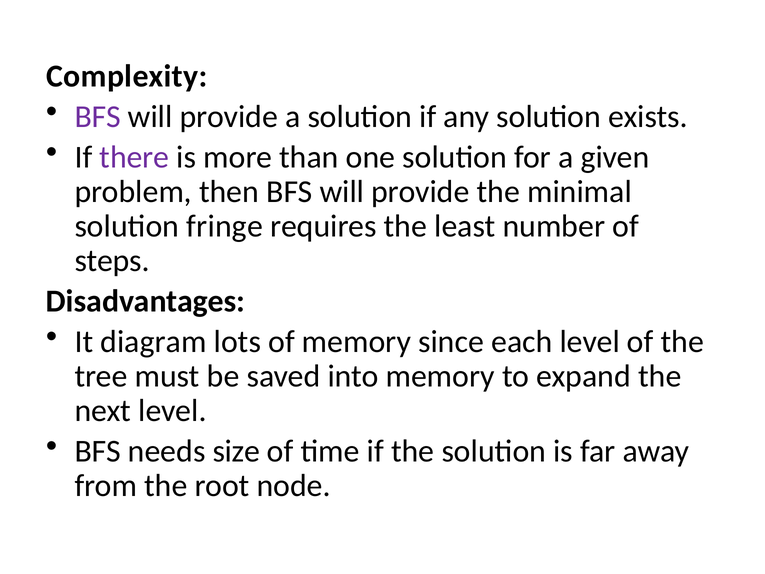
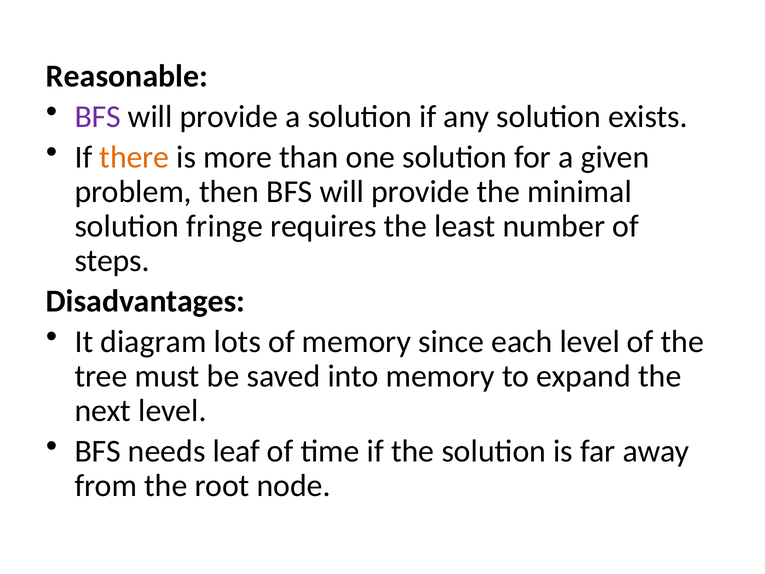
Complexity: Complexity -> Reasonable
there colour: purple -> orange
size: size -> leaf
